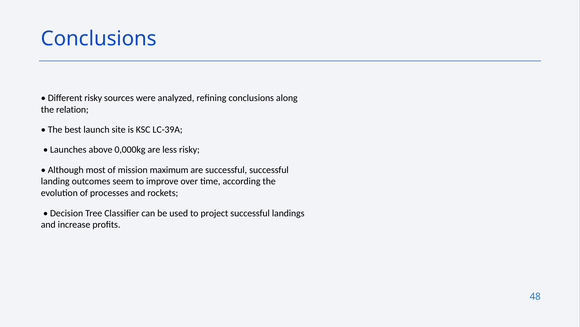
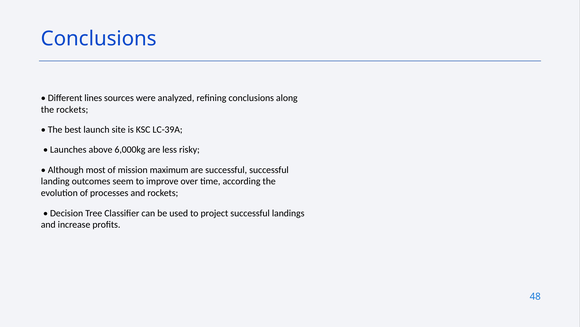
Different risky: risky -> lines
the relation: relation -> rockets
0,000kg: 0,000kg -> 6,000kg
